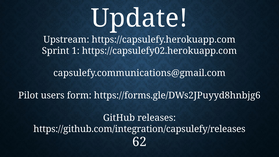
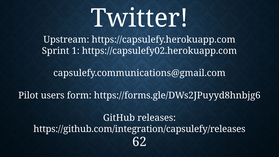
Update: Update -> Twitter
